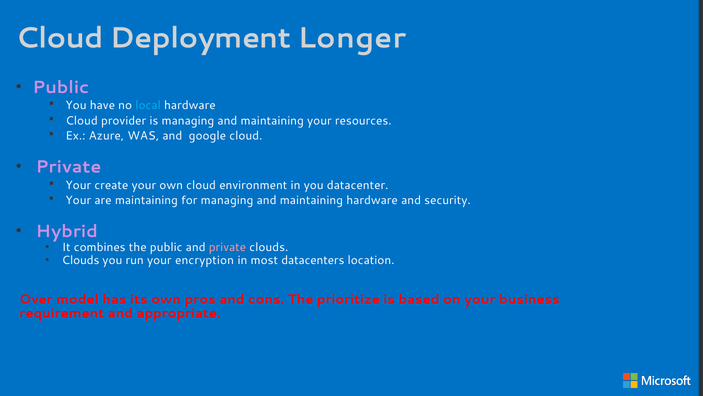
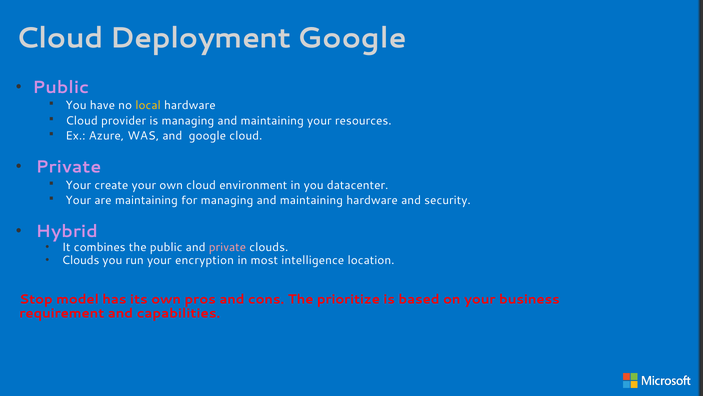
Deployment Longer: Longer -> Google
local colour: light blue -> yellow
datacenters: datacenters -> intelligence
Over: Over -> Stop
appropriate: appropriate -> capabilities
